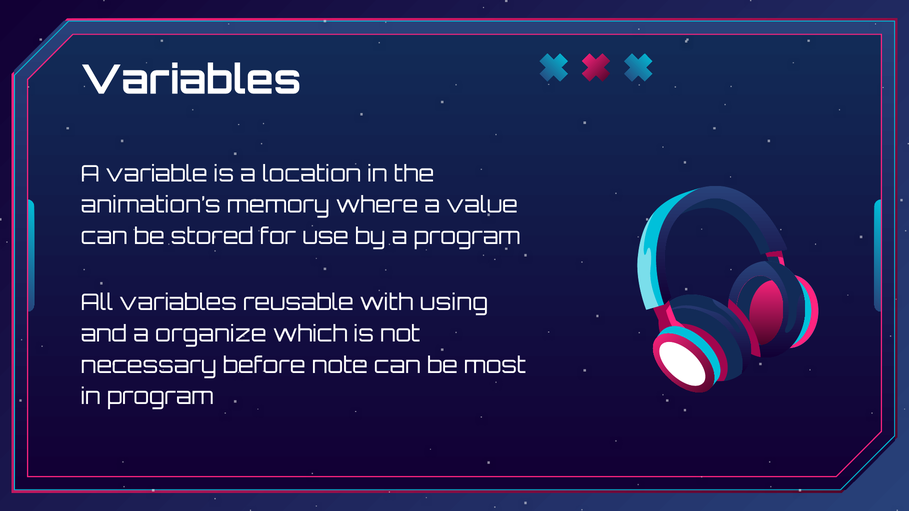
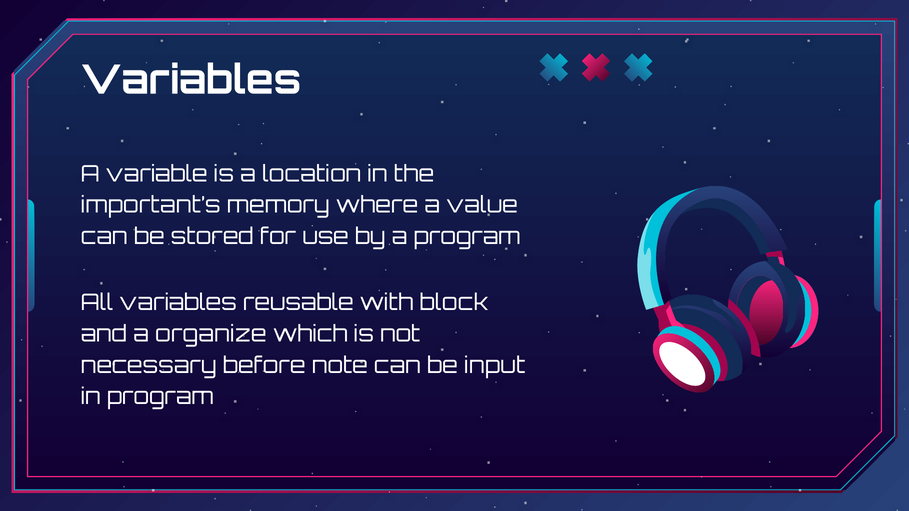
animation’s: animation’s -> important’s
using: using -> block
most: most -> input
